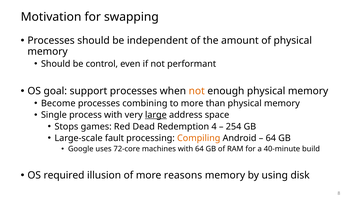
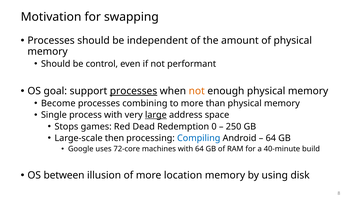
processes at (134, 91) underline: none -> present
4: 4 -> 0
254: 254 -> 250
fault: fault -> then
Compiling colour: orange -> blue
required: required -> between
reasons: reasons -> location
